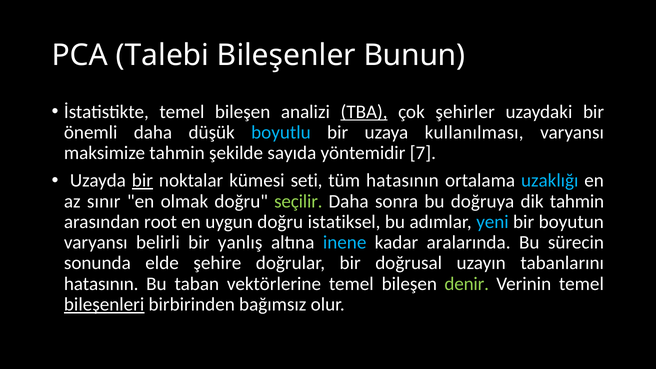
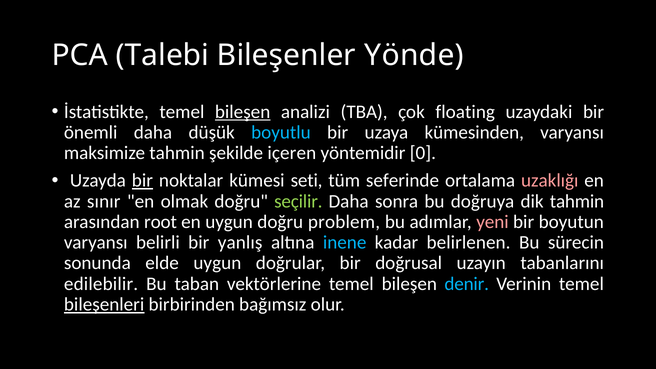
Bunun: Bunun -> Yönde
bileşen at (243, 112) underline: none -> present
TBA underline: present -> none
şehirler: şehirler -> floating
kullanılması: kullanılması -> kümesinden
sayıda: sayıda -> içeren
7: 7 -> 0
tüm hatasının: hatasının -> seferinde
uzaklığı colour: light blue -> pink
istatiksel: istatiksel -> problem
yeni colour: light blue -> pink
aralarında: aralarında -> belirlenen
elde şehire: şehire -> uygun
hatasının at (101, 284): hatasının -> edilebilir
denir colour: light green -> light blue
